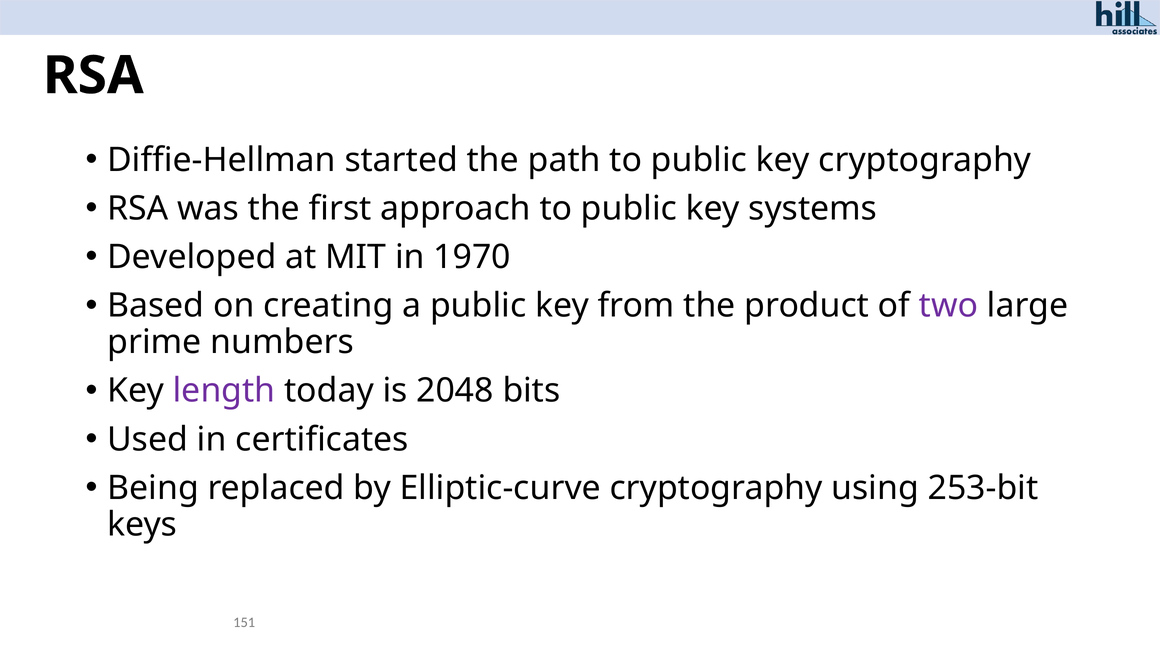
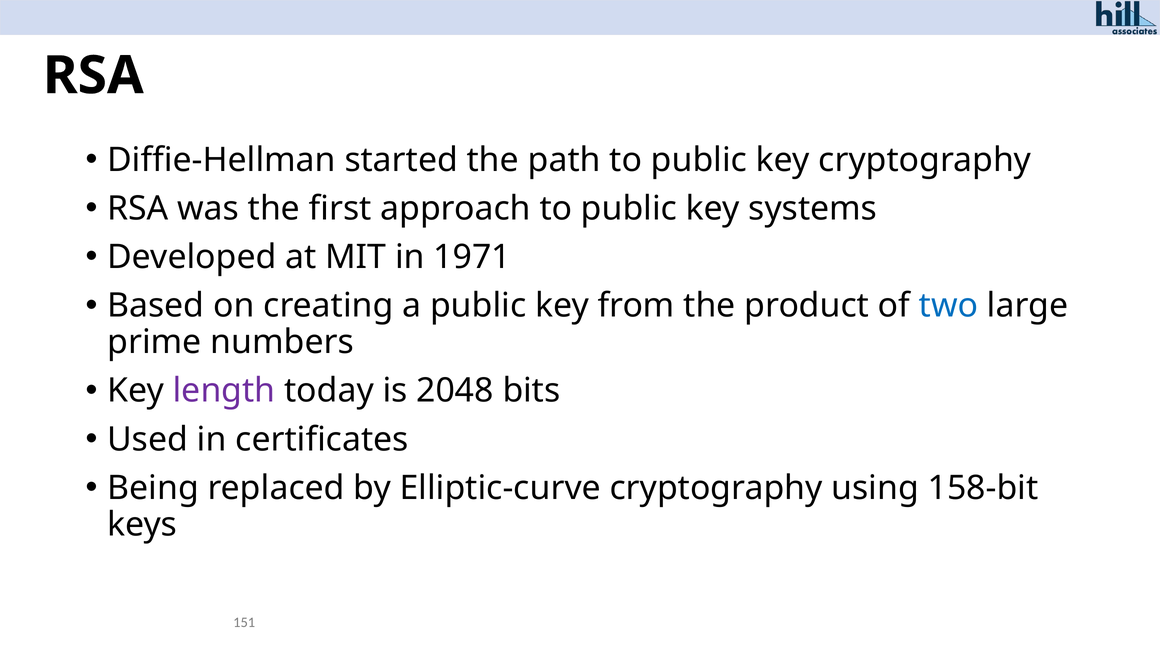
1970: 1970 -> 1971
two colour: purple -> blue
253-bit: 253-bit -> 158-bit
